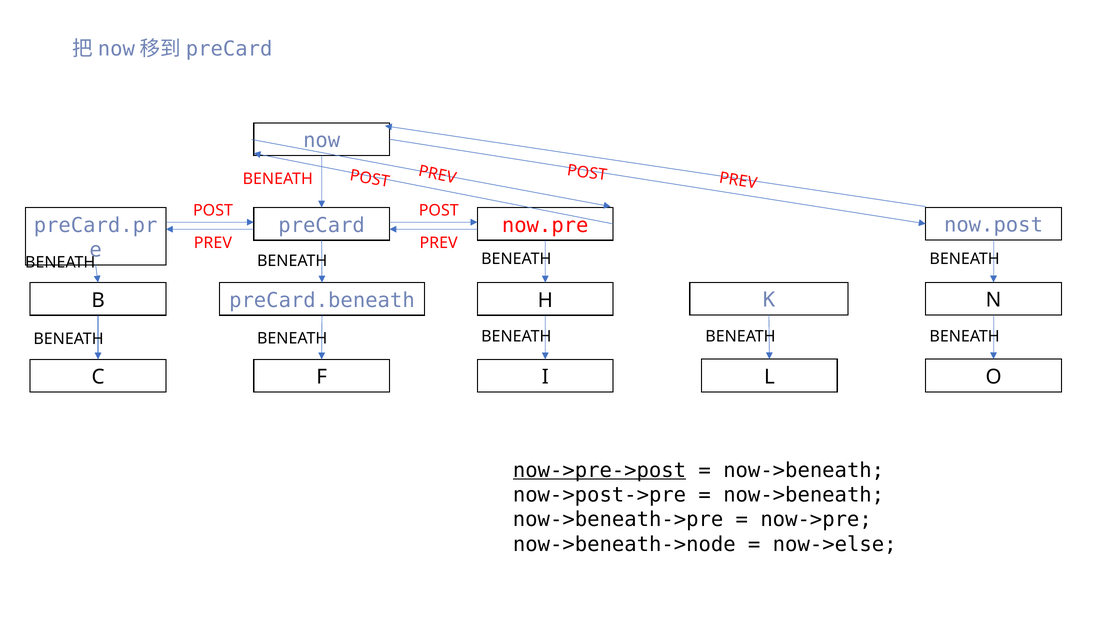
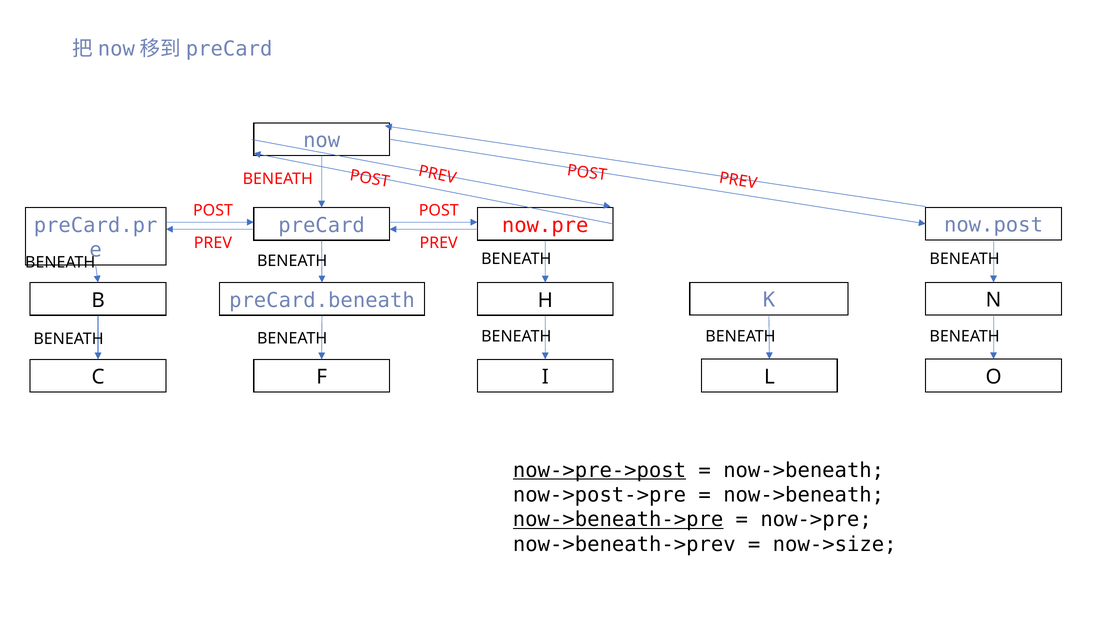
now->beneath->pre underline: none -> present
now->beneath->node: now->beneath->node -> now->beneath->prev
now->else: now->else -> now->size
